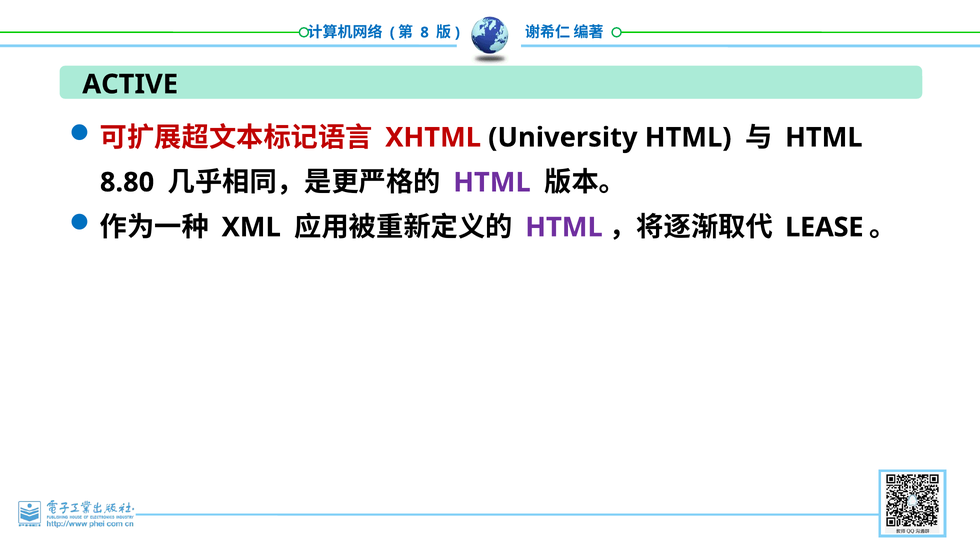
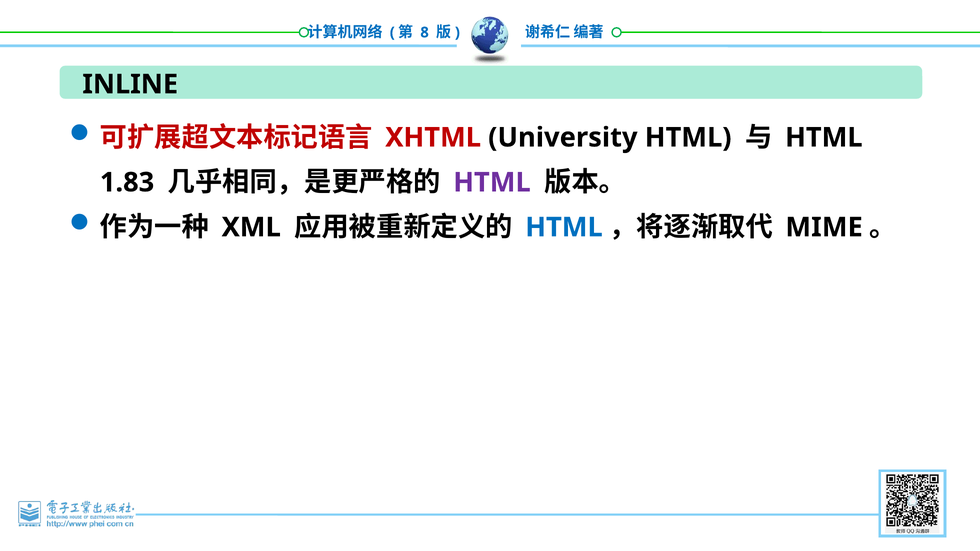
ACTIVE: ACTIVE -> INLINE
8.80: 8.80 -> 1.83
HTML at (564, 227) colour: purple -> blue
LEASE: LEASE -> MIME
